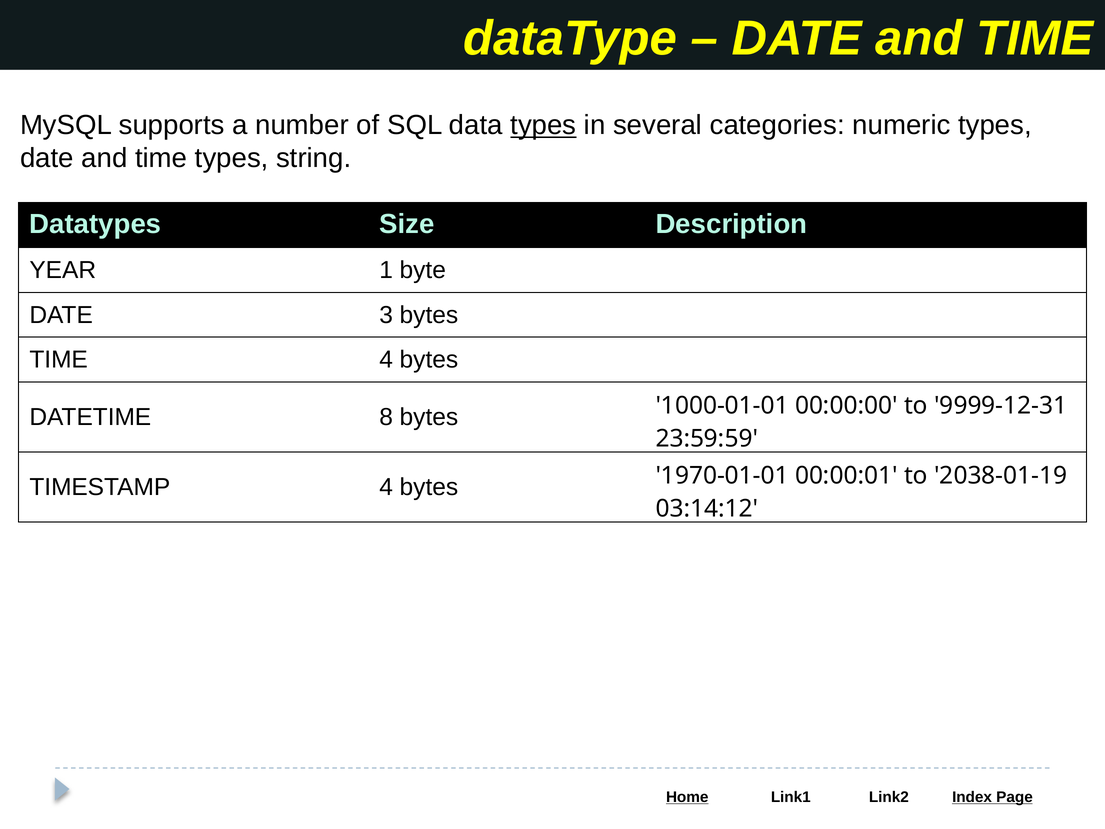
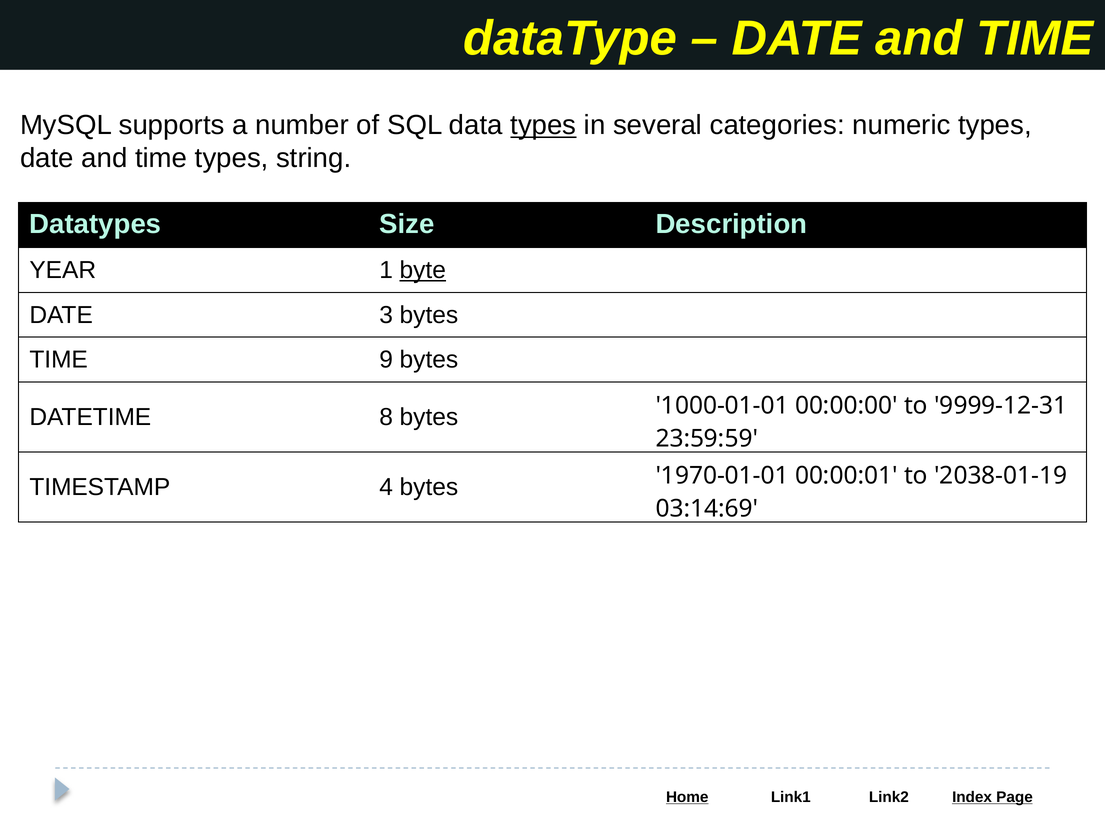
byte underline: none -> present
TIME 4: 4 -> 9
03:14:12: 03:14:12 -> 03:14:69
